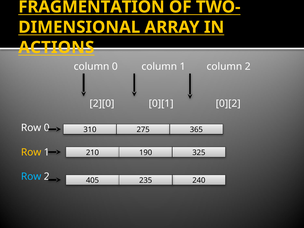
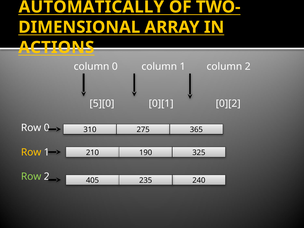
FRAGMENTATION: FRAGMENTATION -> AUTOMATICALLY
2][0: 2][0 -> 5][0
Row at (31, 177) colour: light blue -> light green
